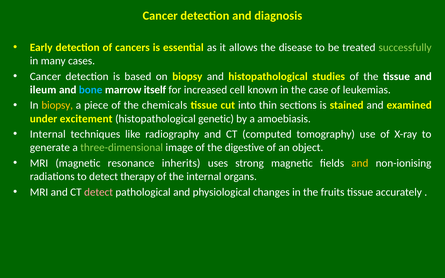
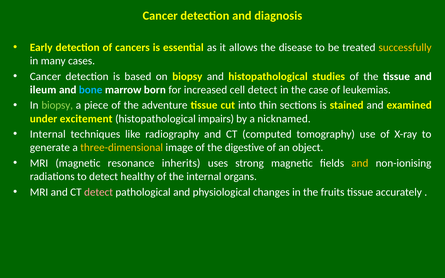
successfully colour: light green -> yellow
itself: itself -> born
cell known: known -> detect
biopsy at (57, 105) colour: yellow -> light green
chemicals: chemicals -> adventure
genetic: genetic -> impairs
amoebiasis: amoebiasis -> nicknamed
three-dimensional colour: light green -> yellow
therapy: therapy -> healthy
